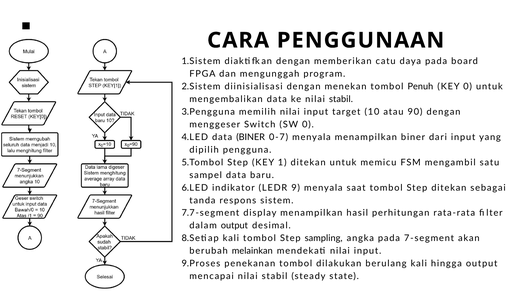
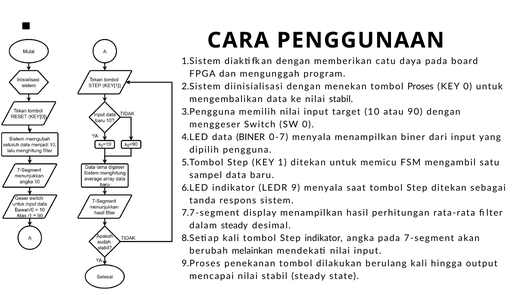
Penuh: Penuh -> Proses
dalam output: output -> steady
Step sampling: sampling -> indikator
